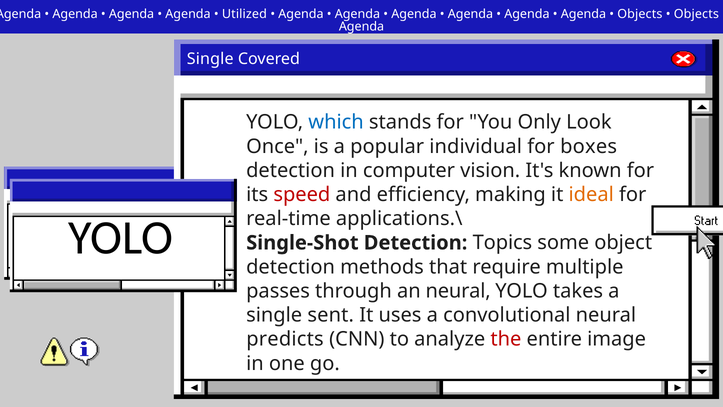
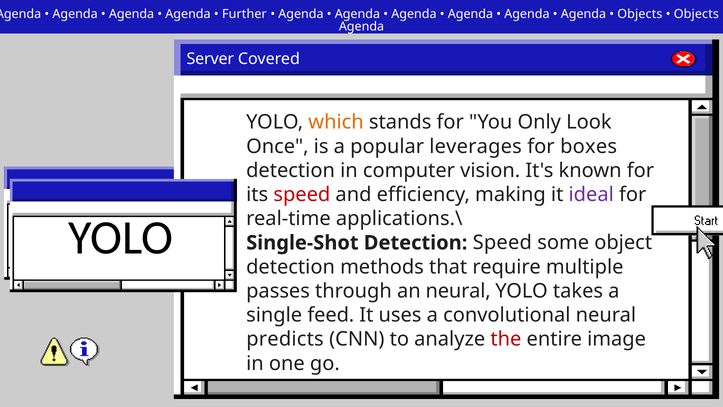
Utilized: Utilized -> Further
Single at (210, 59): Single -> Server
which colour: blue -> orange
individual: individual -> leverages
ideal colour: orange -> purple
Detection Topics: Topics -> Speed
sent: sent -> feed
